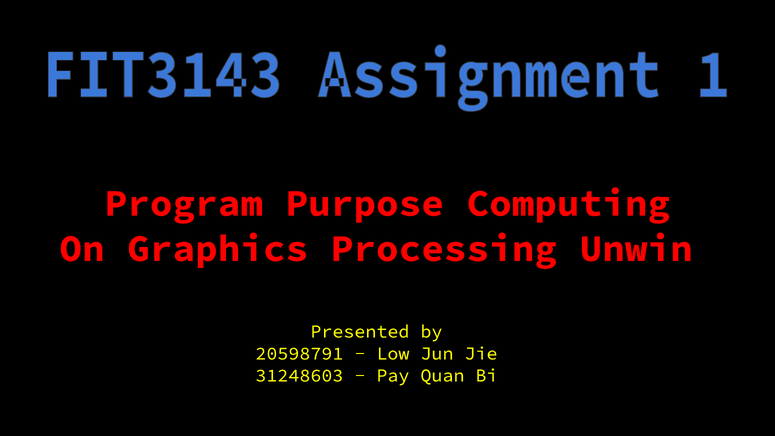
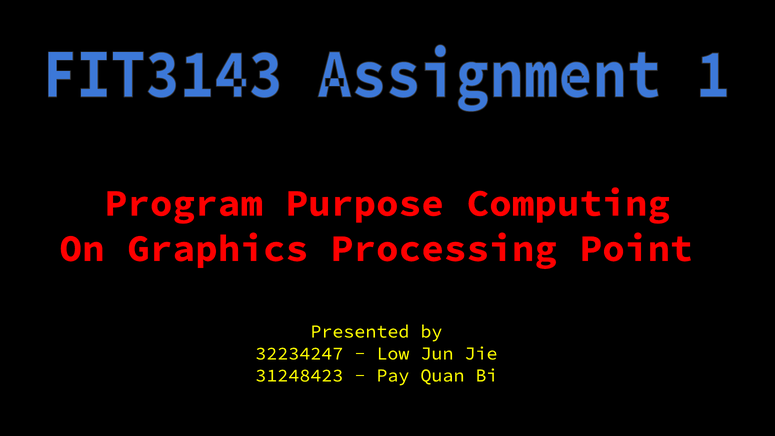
Unwin: Unwin -> Point
20598791: 20598791 -> 32234247
31248603: 31248603 -> 31248423
